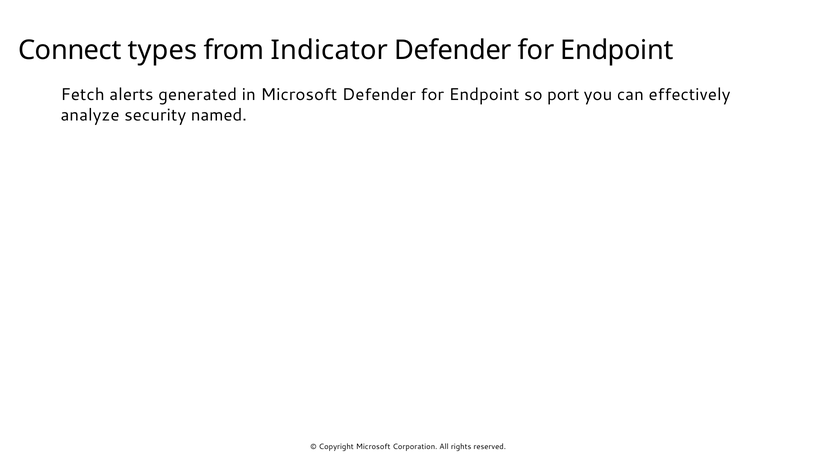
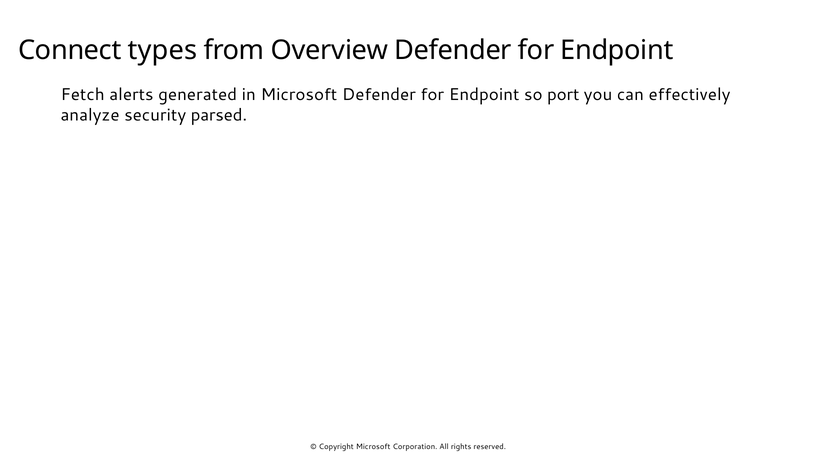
Indicator: Indicator -> Overview
named: named -> parsed
